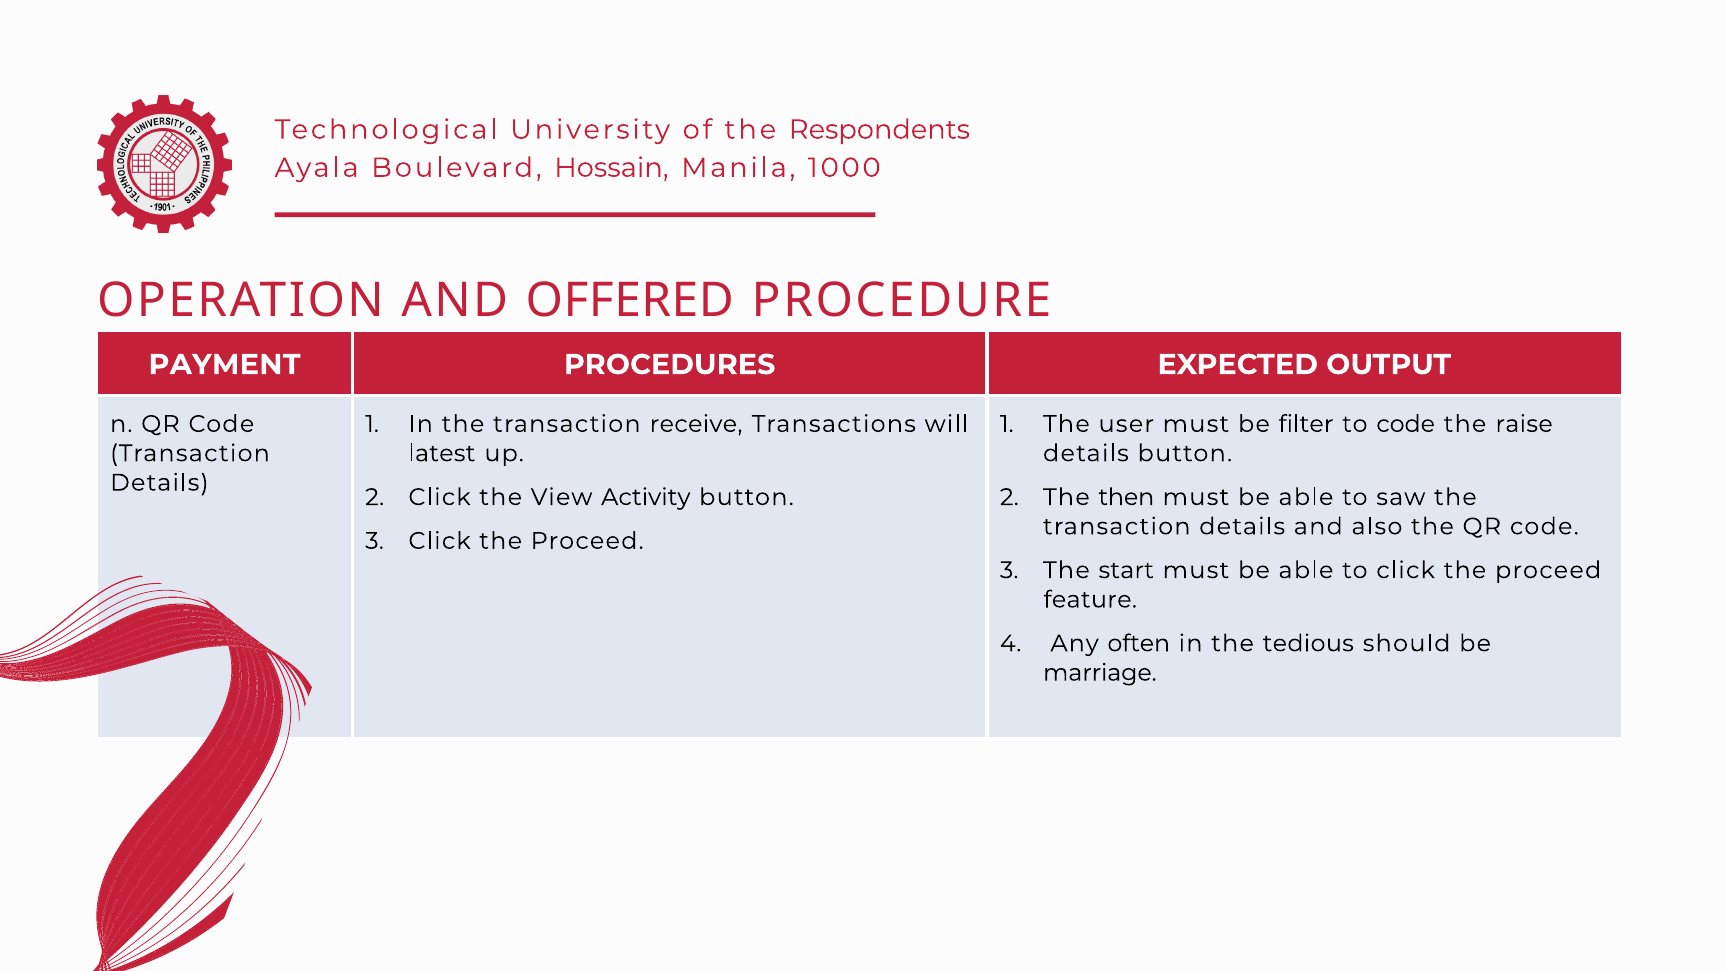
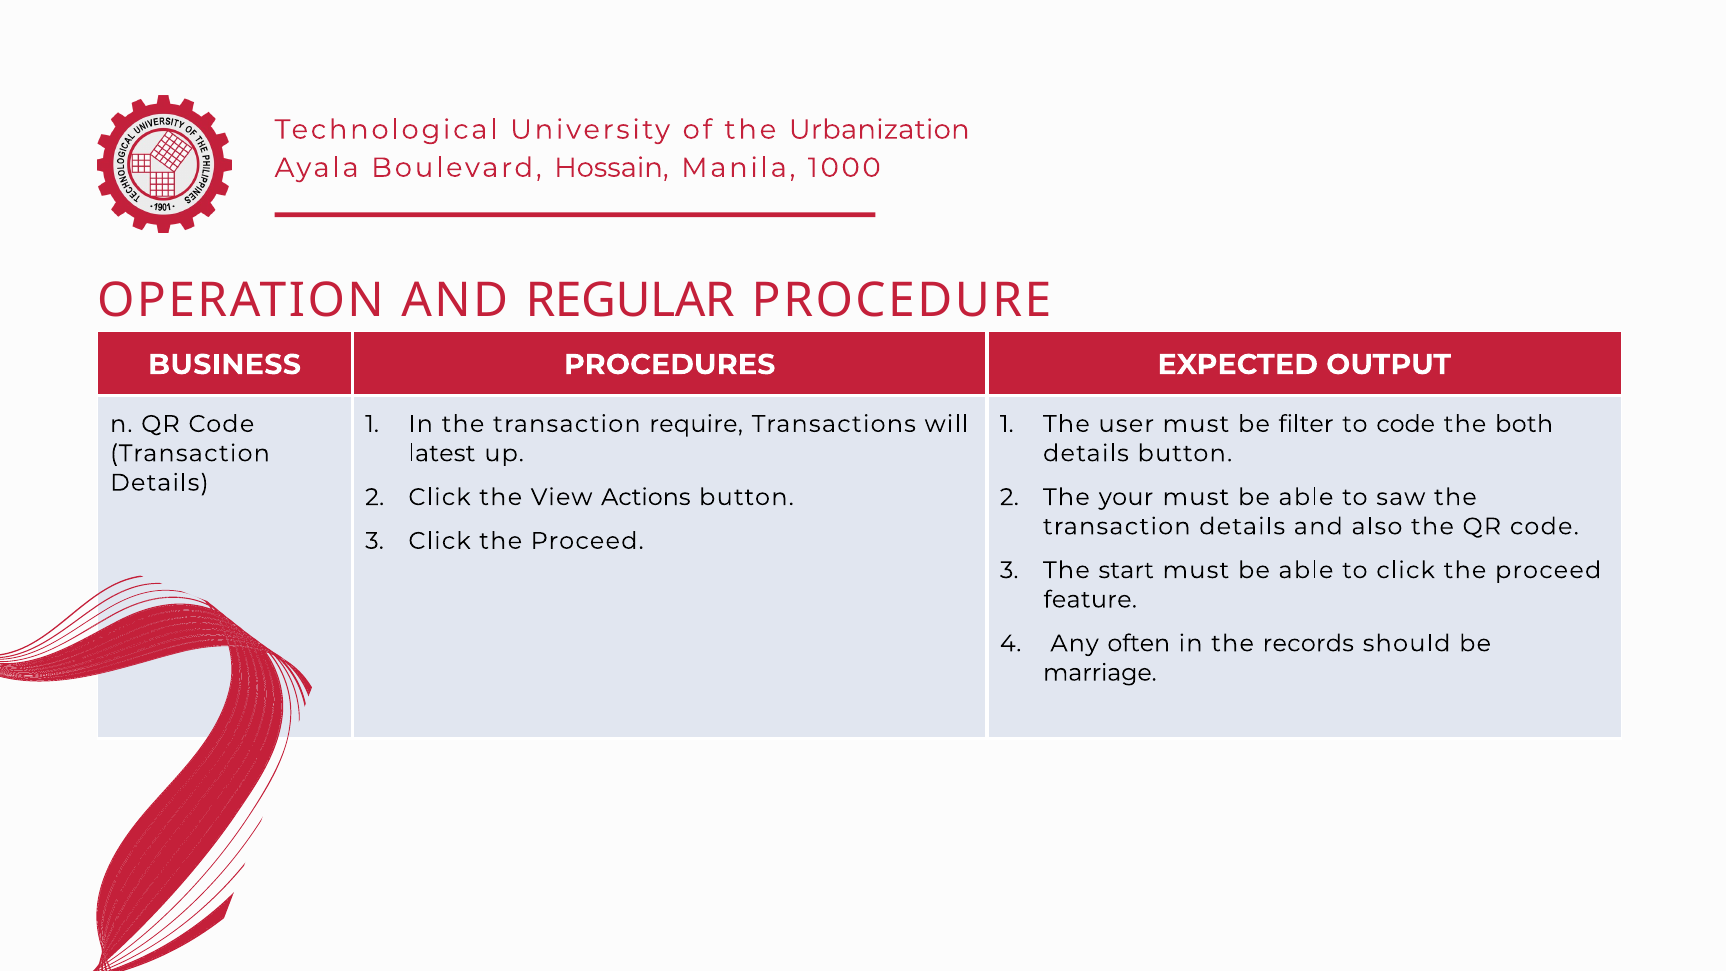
Respondents: Respondents -> Urbanization
OFFERED: OFFERED -> REGULAR
PAYMENT: PAYMENT -> BUSINESS
receive: receive -> require
raise: raise -> both
Activity: Activity -> Actions
then: then -> your
tedious: tedious -> records
